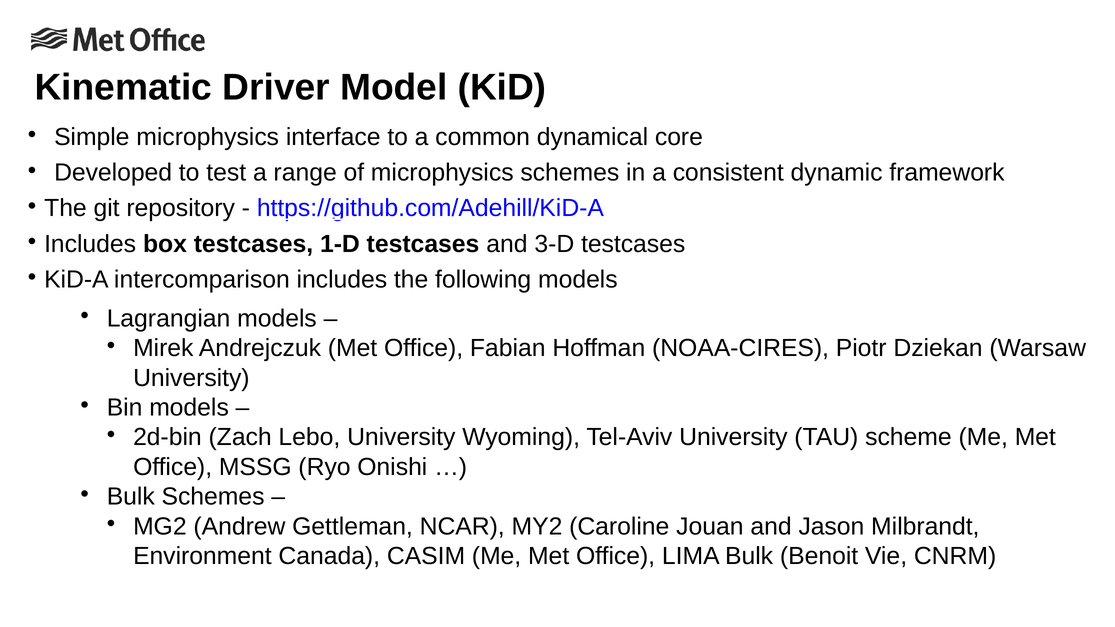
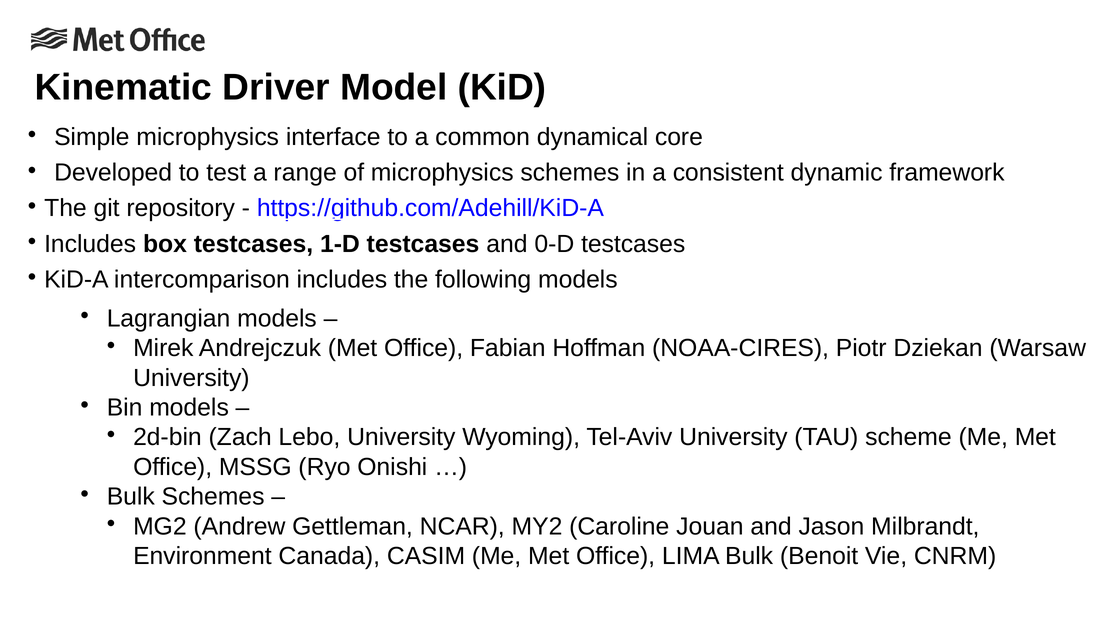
3-D: 3-D -> 0-D
